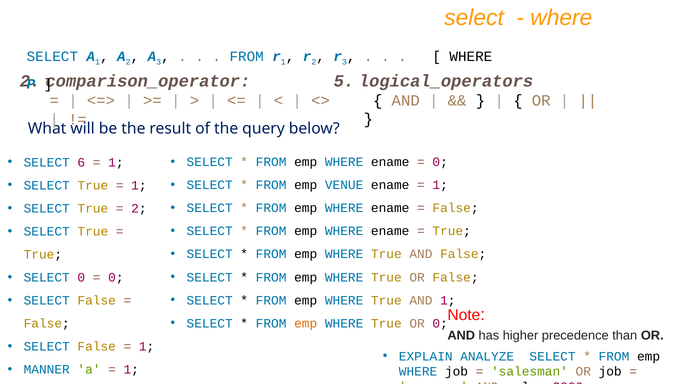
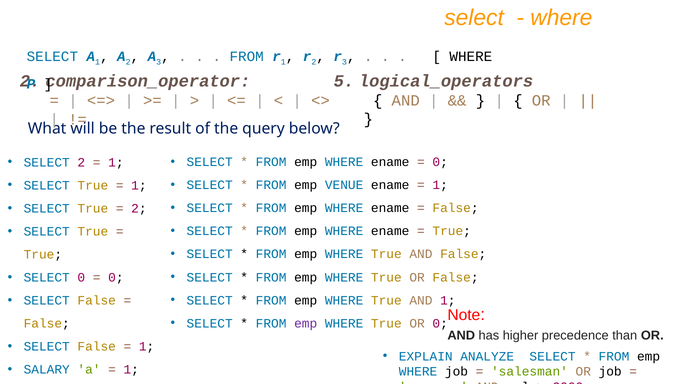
SELECT 6: 6 -> 2
emp at (306, 324) colour: orange -> purple
MANNER: MANNER -> SALARY
